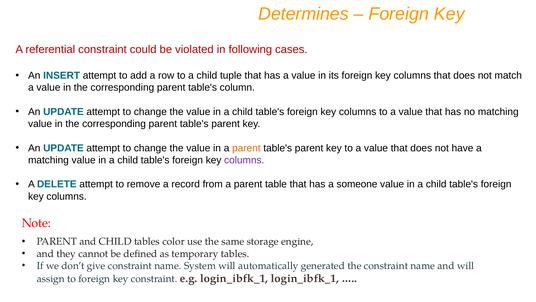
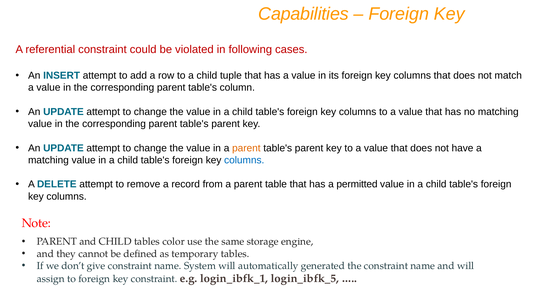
Determines: Determines -> Capabilities
columns at (244, 160) colour: purple -> blue
someone: someone -> permitted
login_ibfk_1 login_ibfk_1: login_ibfk_1 -> login_ibfk_5
